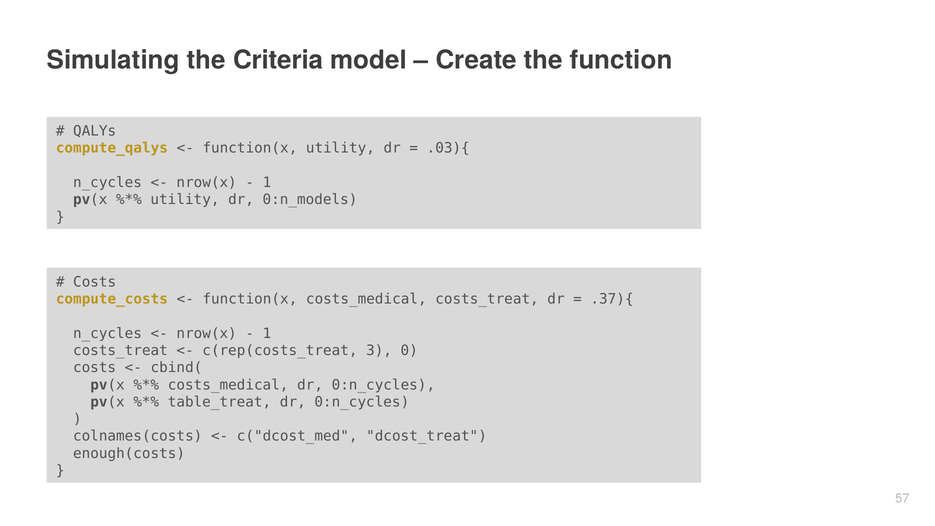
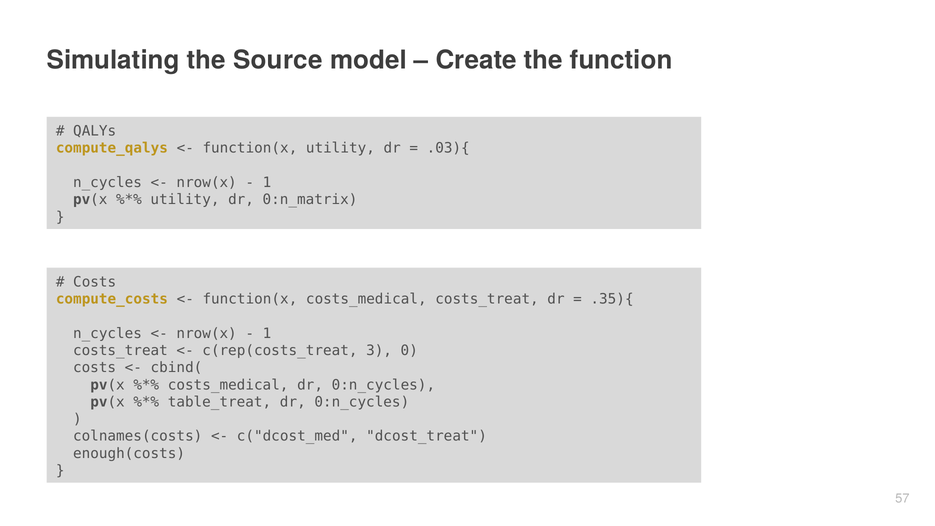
Criteria: Criteria -> Source
0:n_models: 0:n_models -> 0:n_matrix
.37){: .37){ -> .35){
